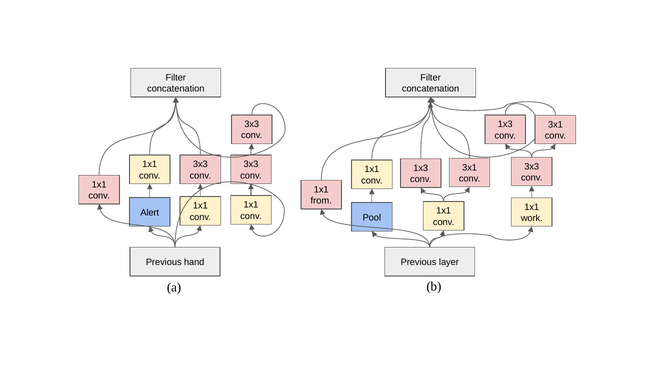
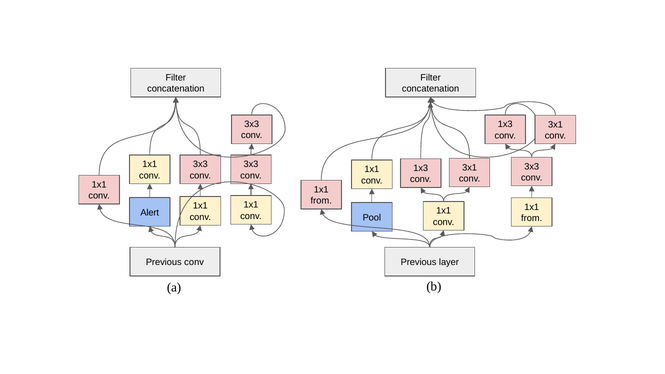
work at (532, 218): work -> from
Previous hand: hand -> conv
